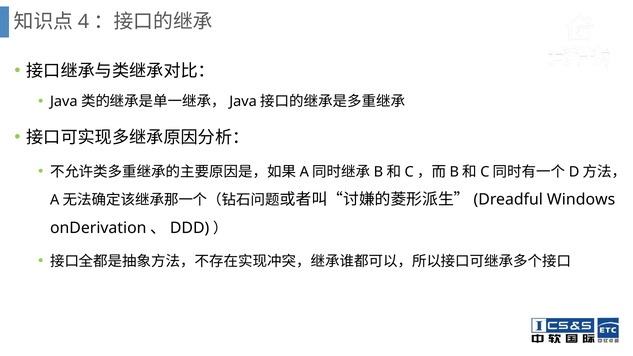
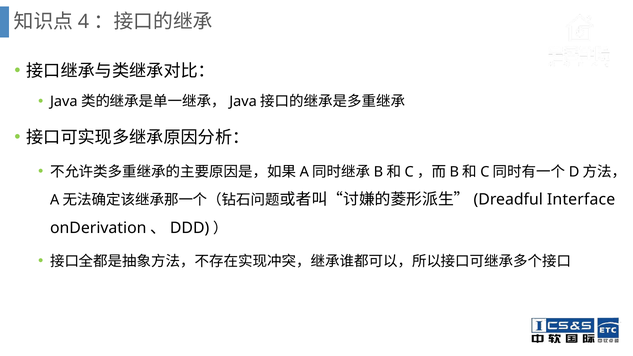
Windows: Windows -> Interface
